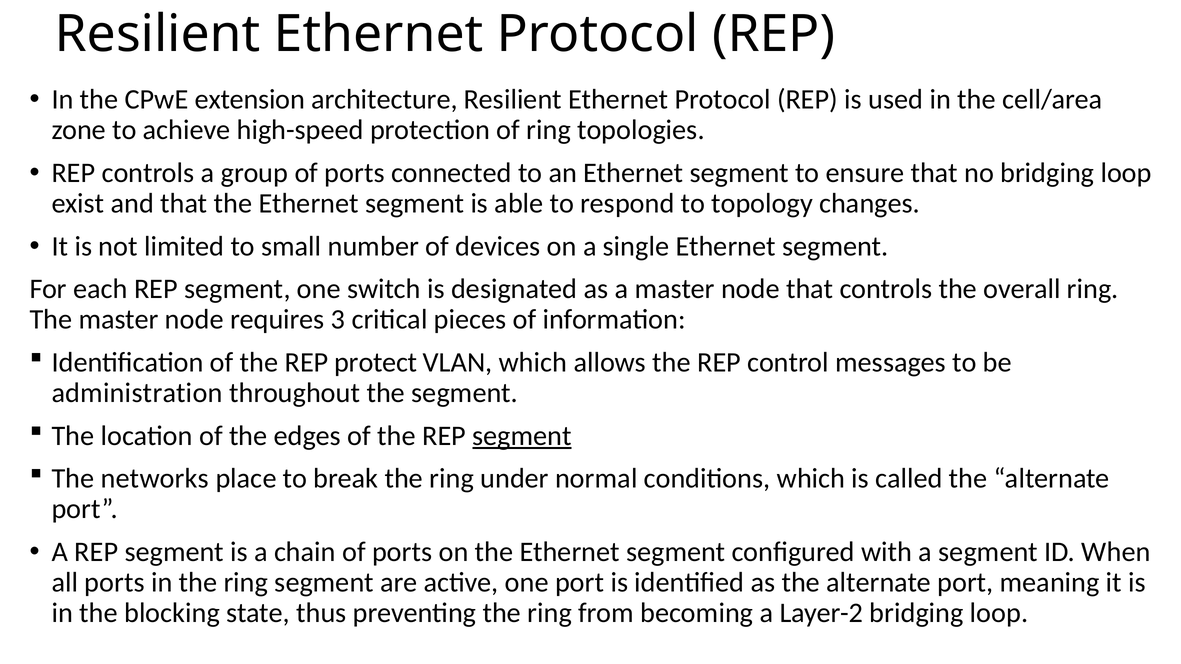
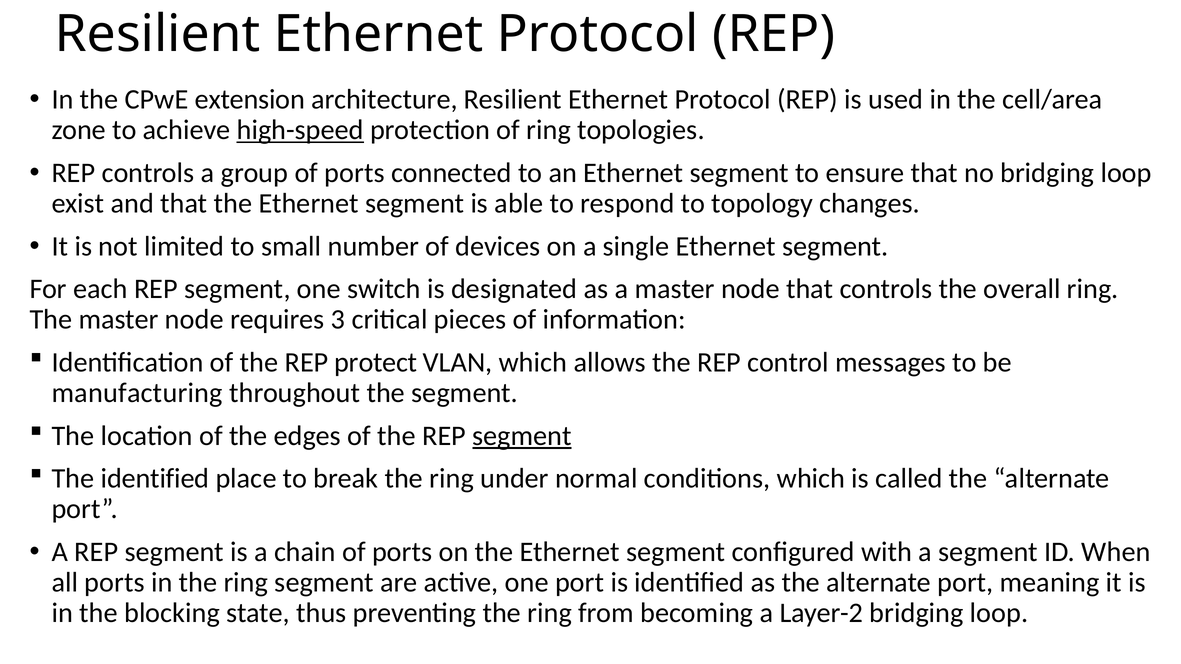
high-speed underline: none -> present
administration: administration -> manufacturing
The networks: networks -> identified
